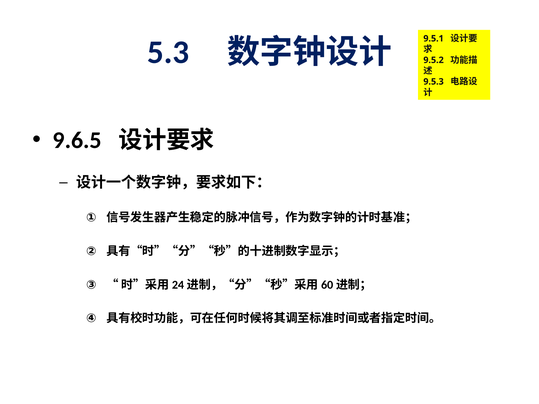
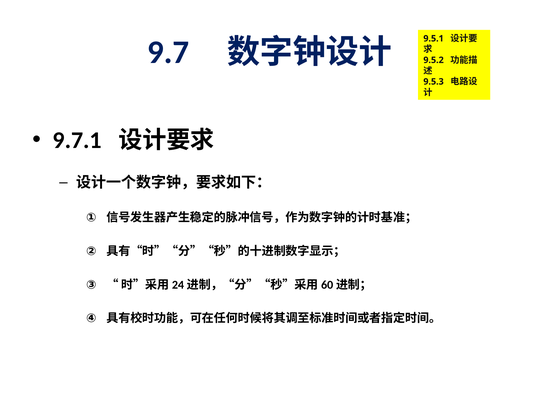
5.3: 5.3 -> 9.7
9.6.5: 9.6.5 -> 9.7.1
